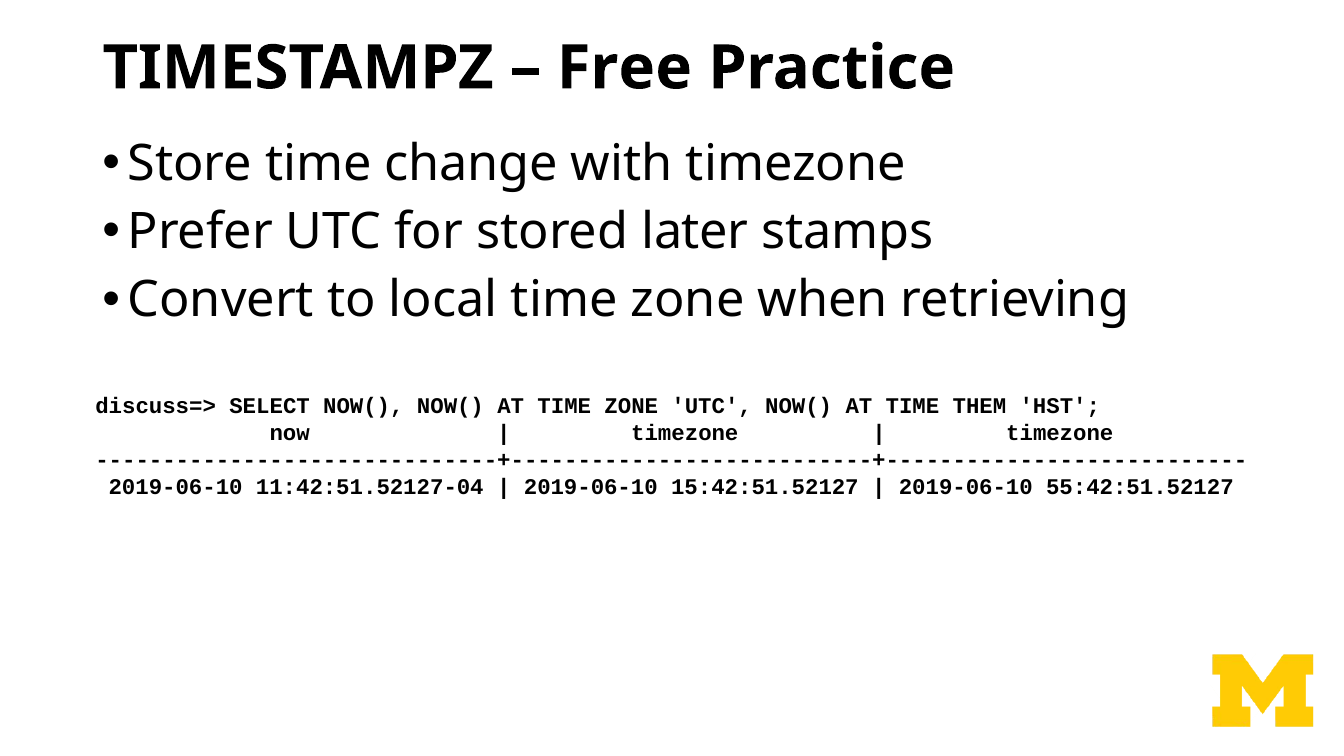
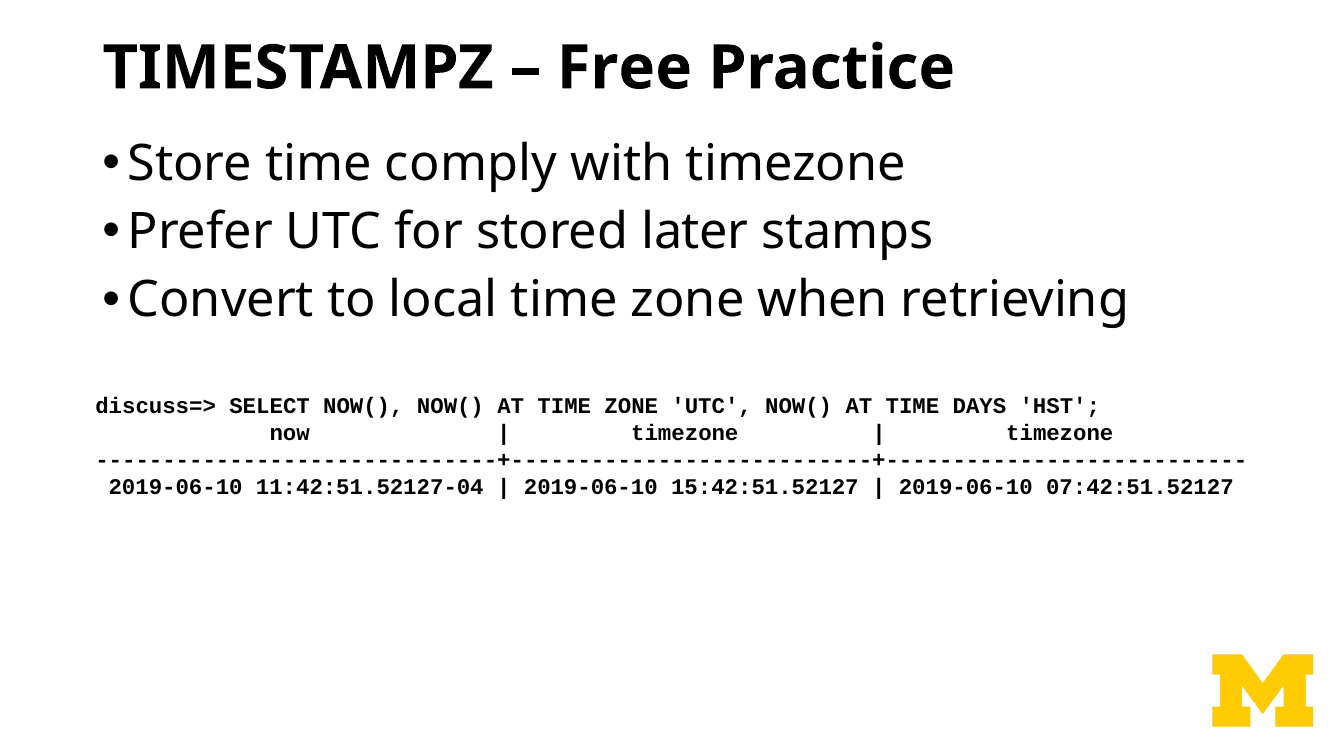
change: change -> comply
THEM: THEM -> DAYS
55:42:51.52127: 55:42:51.52127 -> 07:42:51.52127
